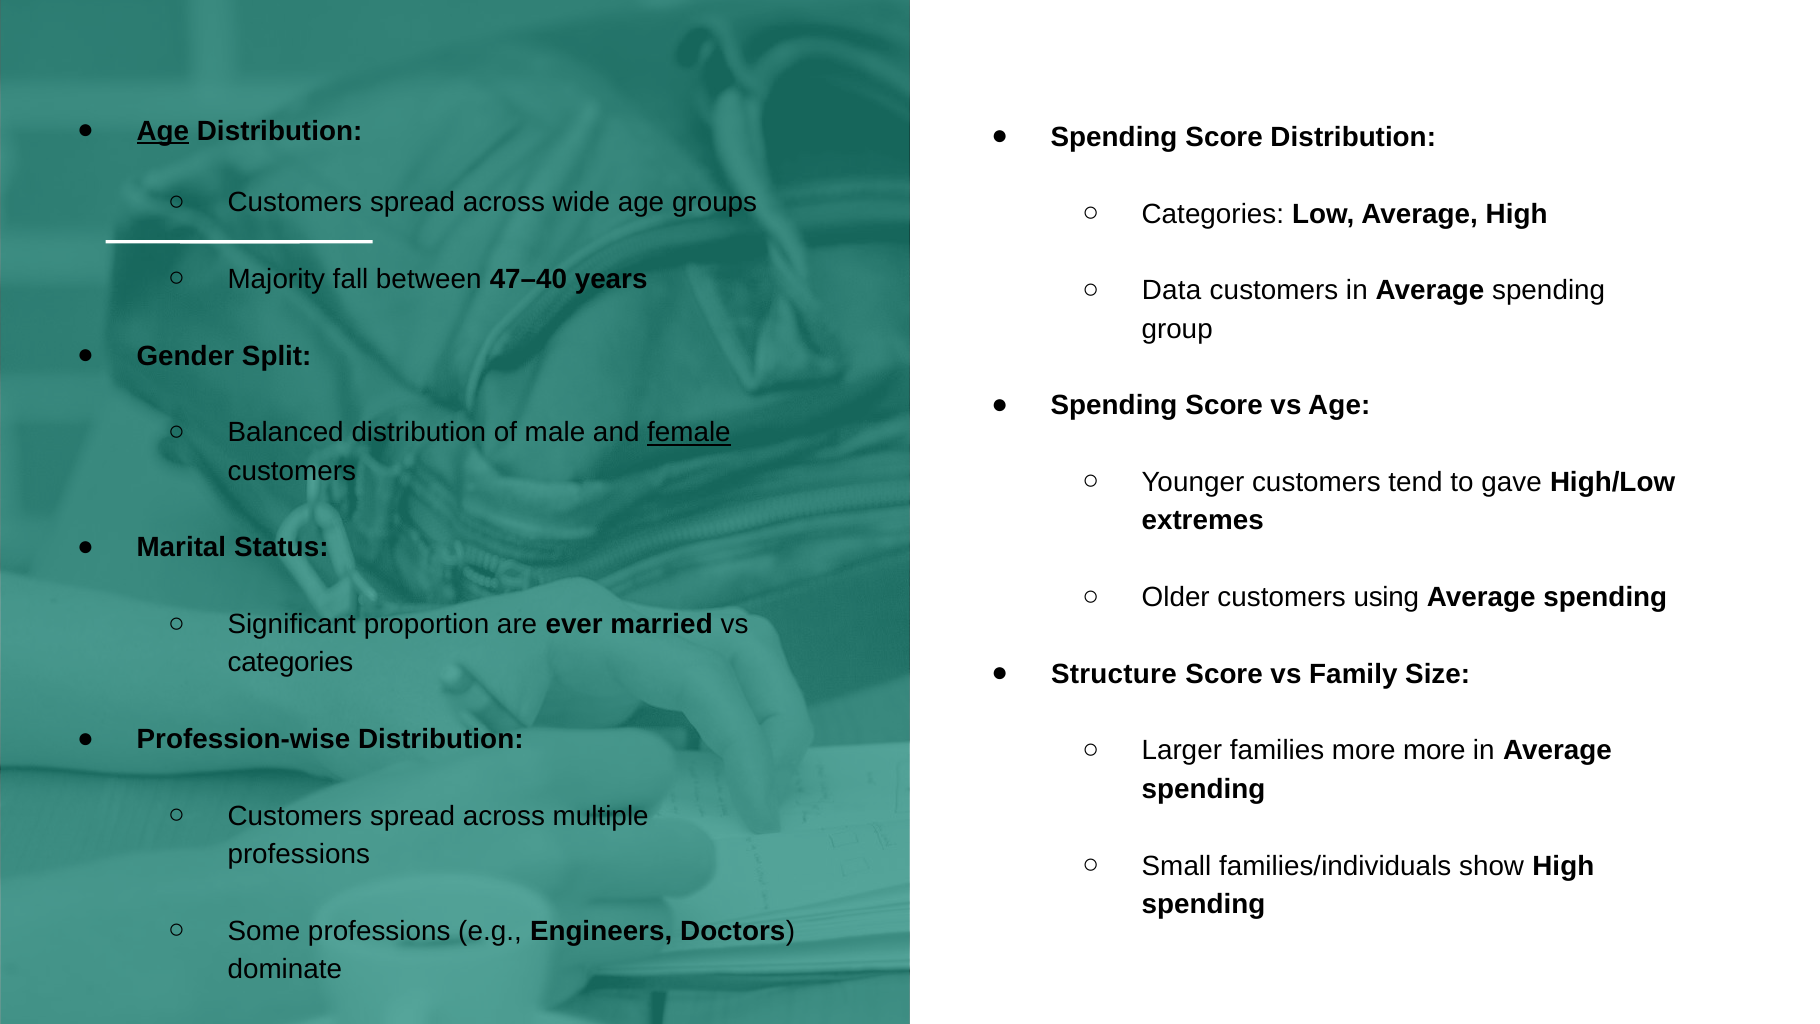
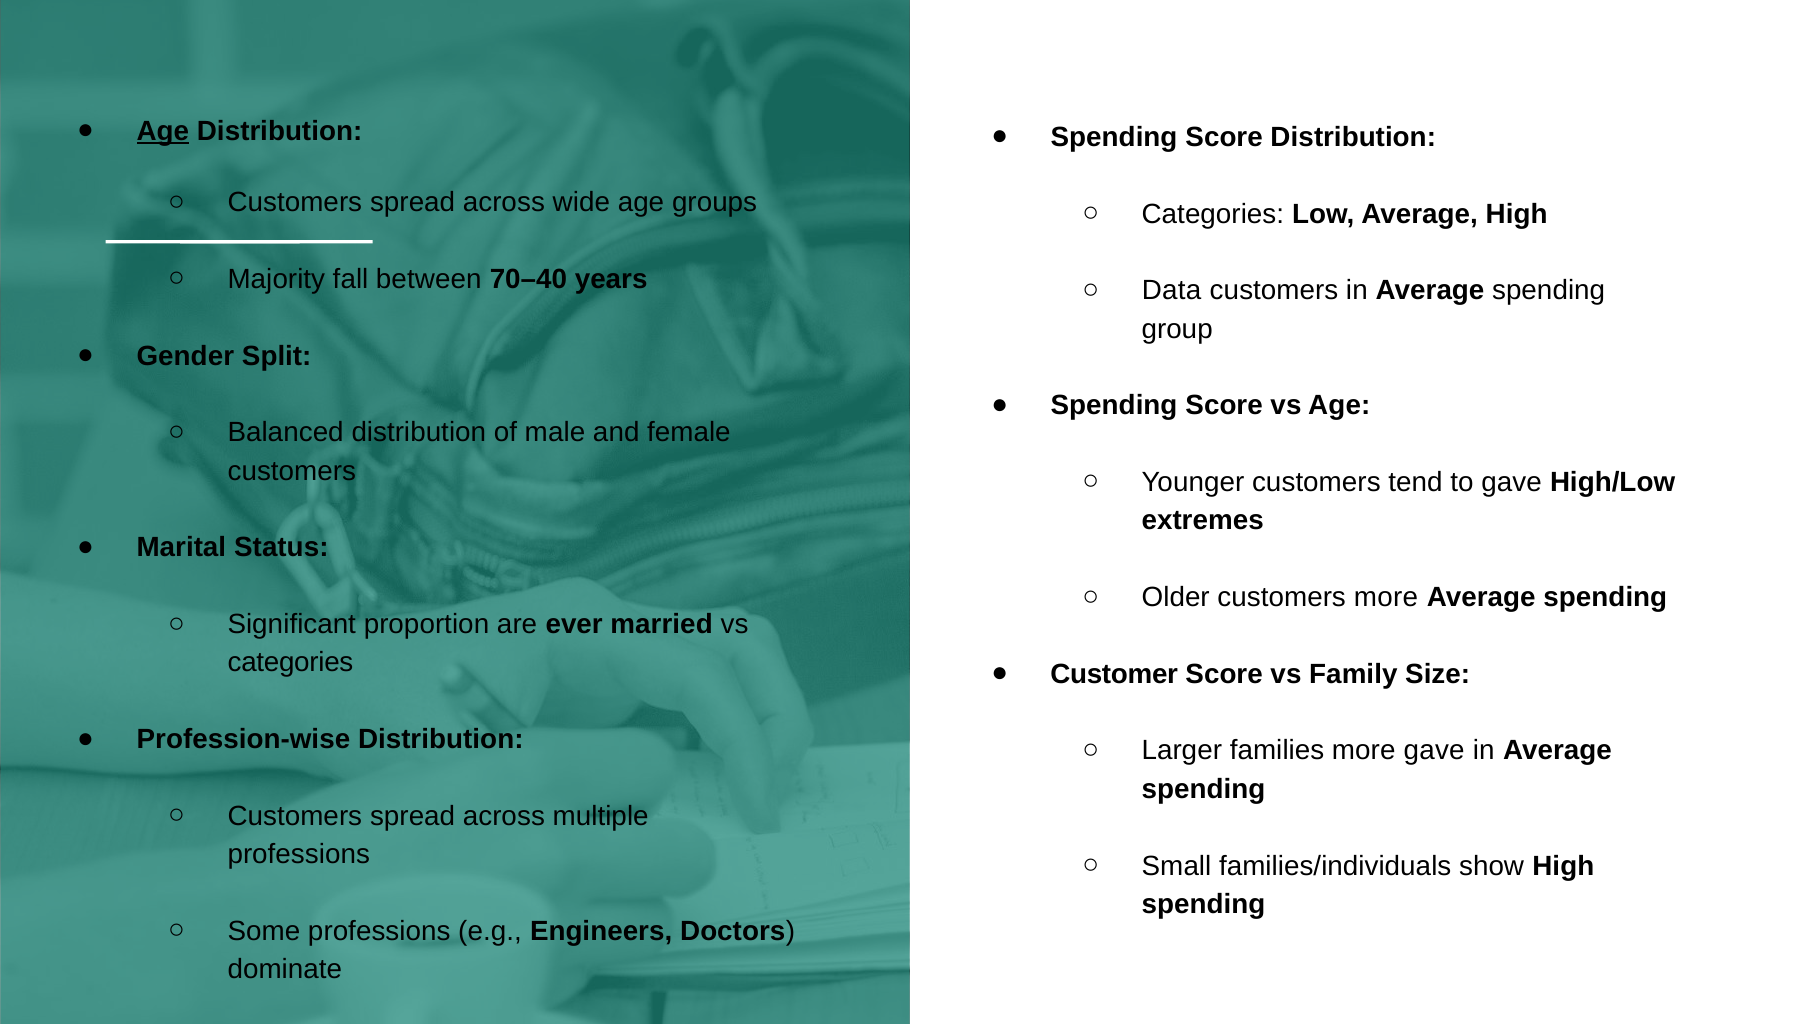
47–40: 47–40 -> 70–40
female underline: present -> none
customers using: using -> more
Structure: Structure -> Customer
more more: more -> gave
